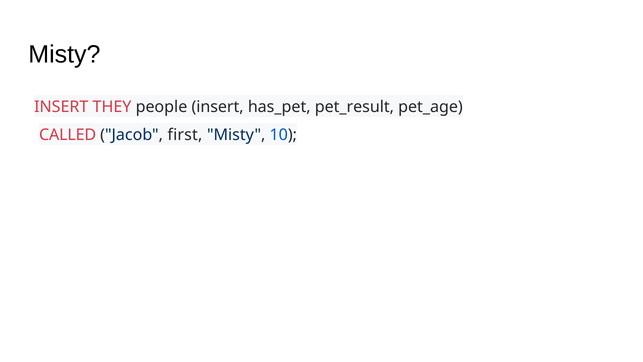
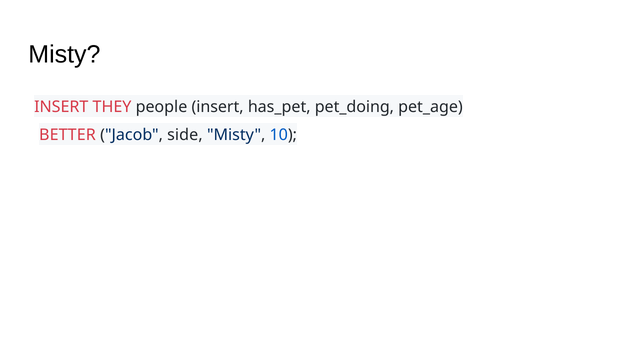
pet_result: pet_result -> pet_doing
CALLED: CALLED -> BETTER
first: first -> side
